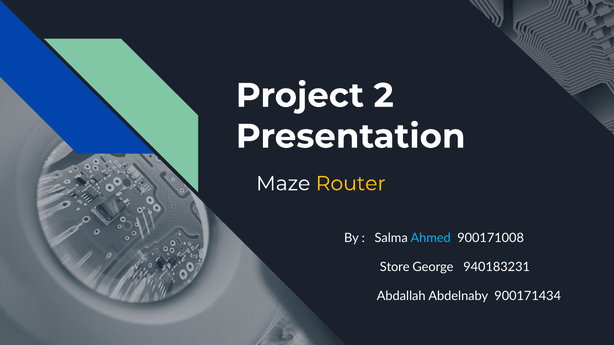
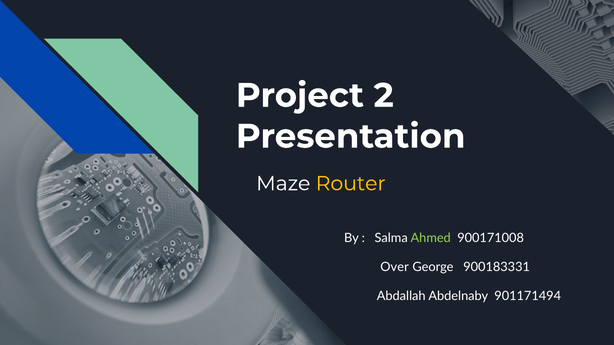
Ahmed colour: light blue -> light green
Store: Store -> Over
940183231: 940183231 -> 900183331
900171434: 900171434 -> 901171494
